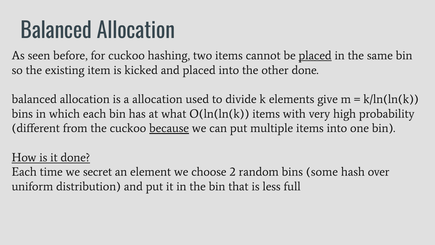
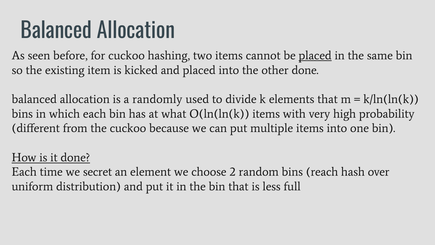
a allocation: allocation -> randomly
elements give: give -> that
because underline: present -> none
some: some -> reach
